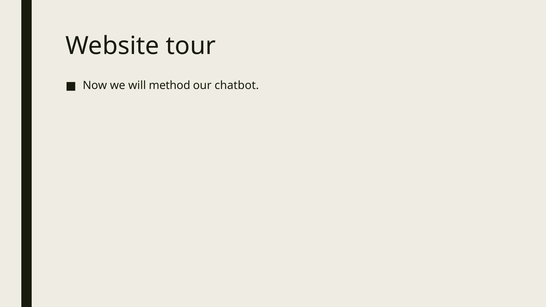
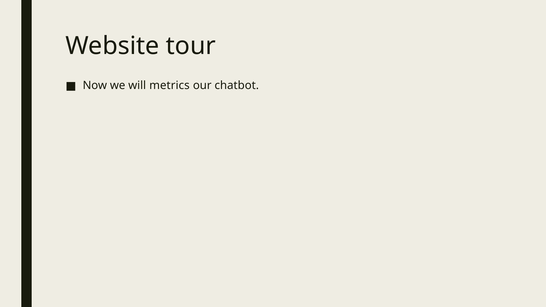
method: method -> metrics
